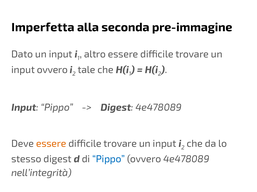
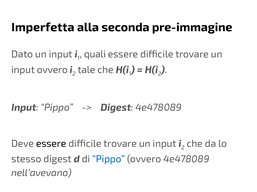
altro: altro -> quali
essere at (51, 144) colour: orange -> black
nell’integrità: nell’integrità -> nell’avevano
